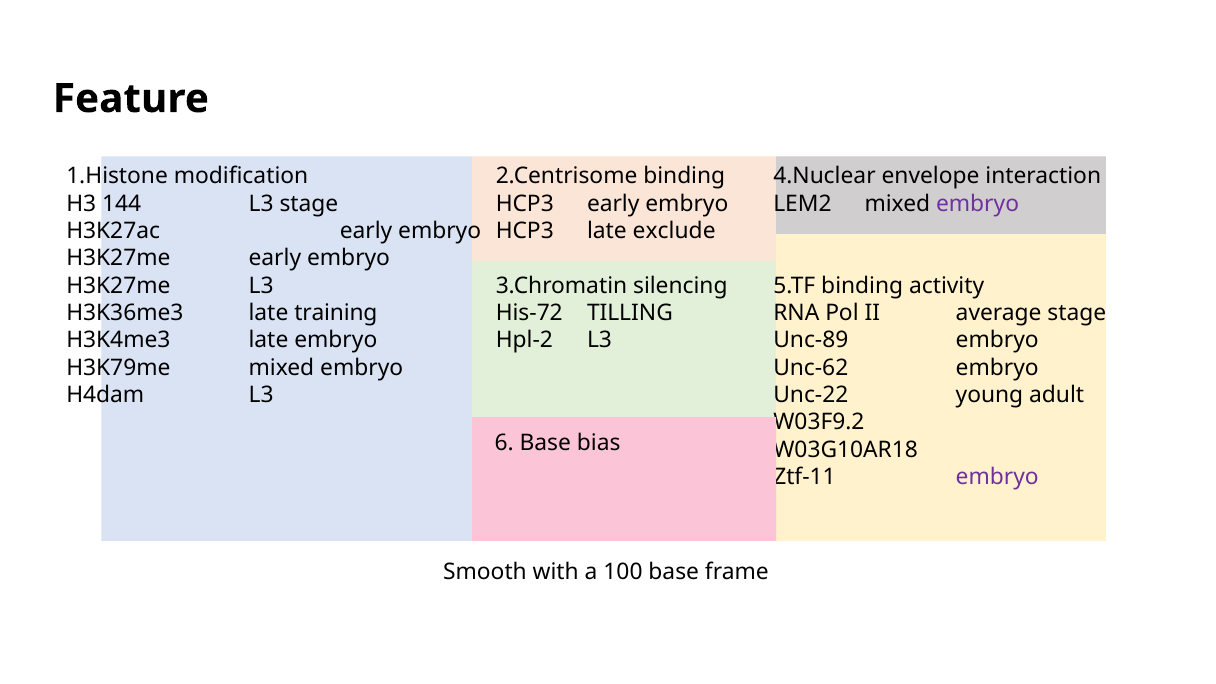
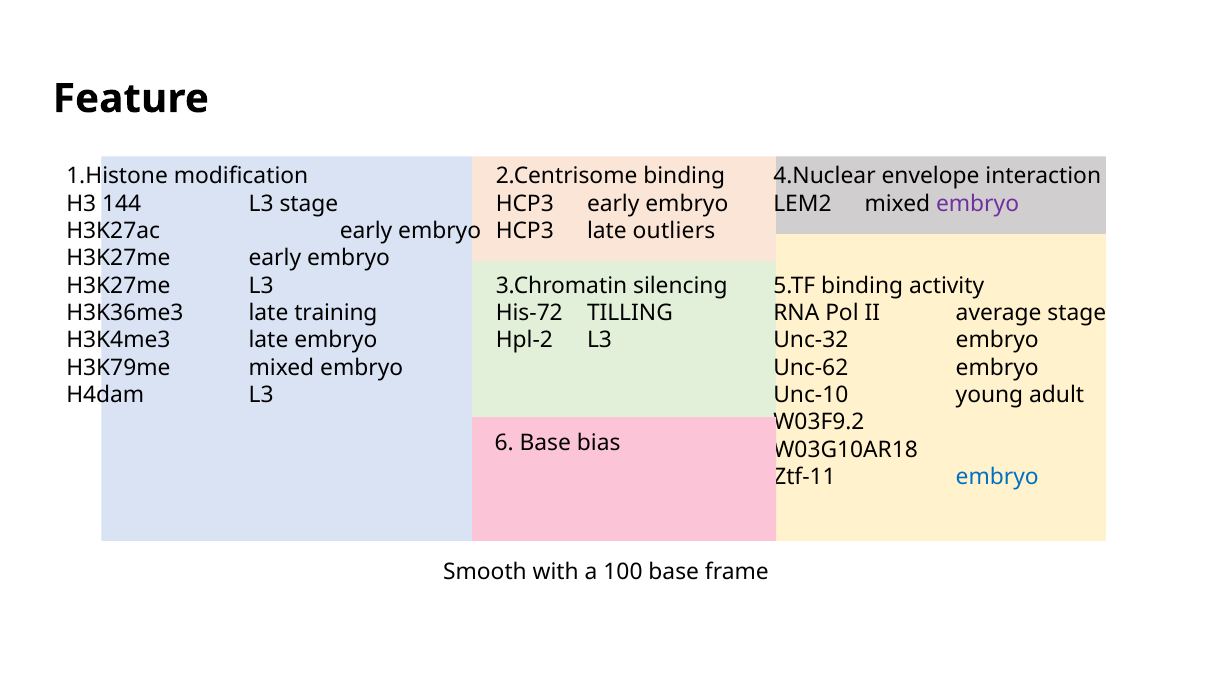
exclude: exclude -> outliers
Unc-89: Unc-89 -> Unc-32
Unc-22: Unc-22 -> Unc-10
embryo at (997, 477) colour: purple -> blue
